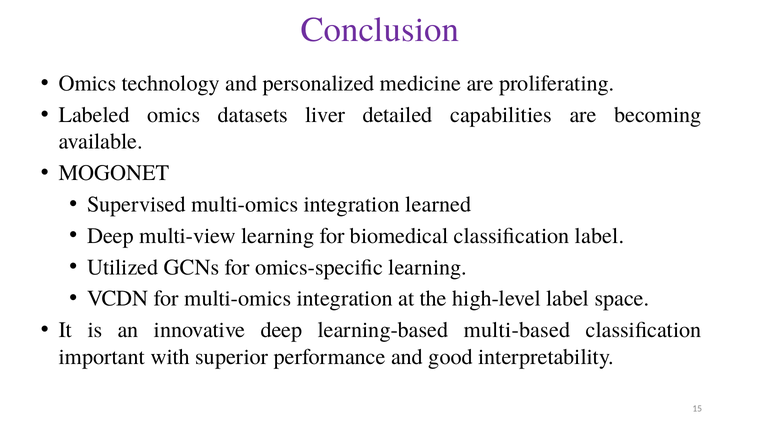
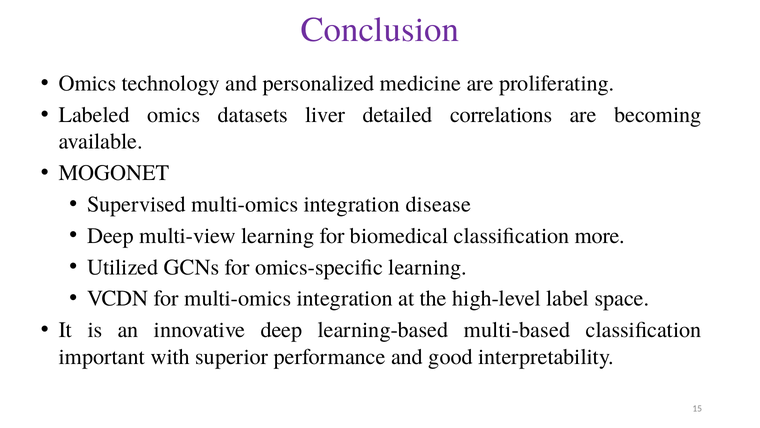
capabilities: capabilities -> correlations
learned: learned -> disease
classification label: label -> more
